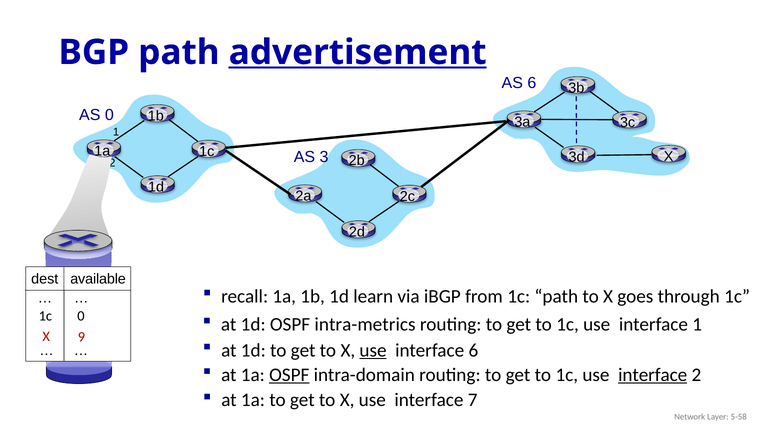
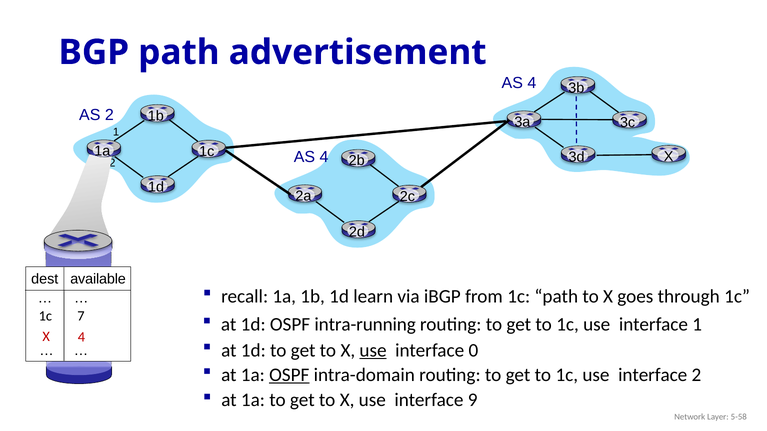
advertisement underline: present -> none
6 at (532, 83): 6 -> 4
AS 0: 0 -> 2
3 at (324, 157): 3 -> 4
1c 0: 0 -> 7
intra-metrics: intra-metrics -> intra-running
X 9: 9 -> 4
interface 6: 6 -> 0
interface at (653, 375) underline: present -> none
7: 7 -> 9
